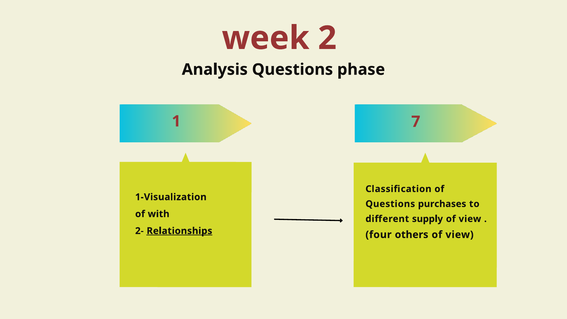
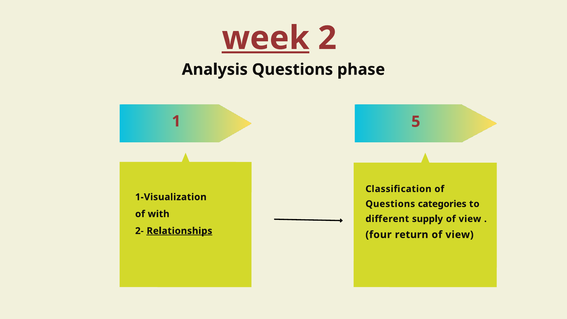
week underline: none -> present
7: 7 -> 5
purchases: purchases -> categories
others: others -> return
